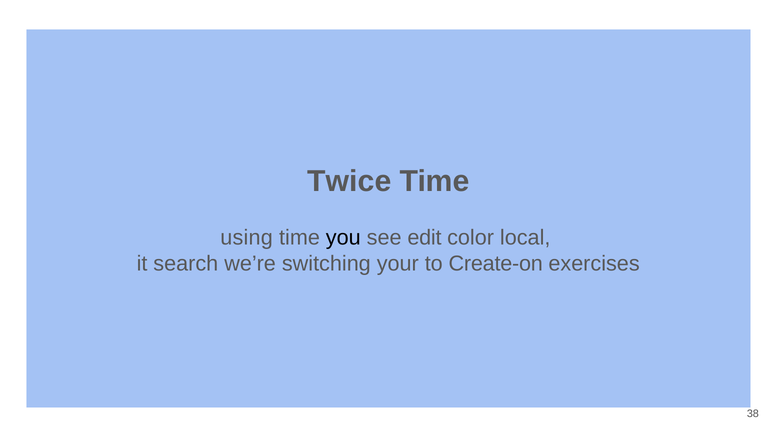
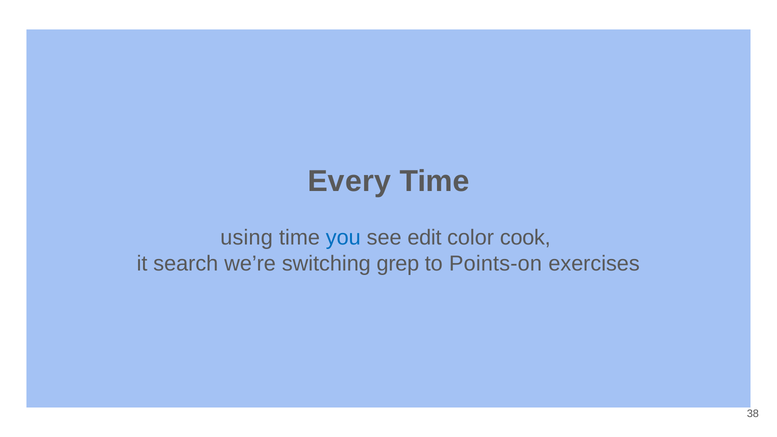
Twice: Twice -> Every
you colour: black -> blue
local: local -> cook
your: your -> grep
Create-on: Create-on -> Points-on
